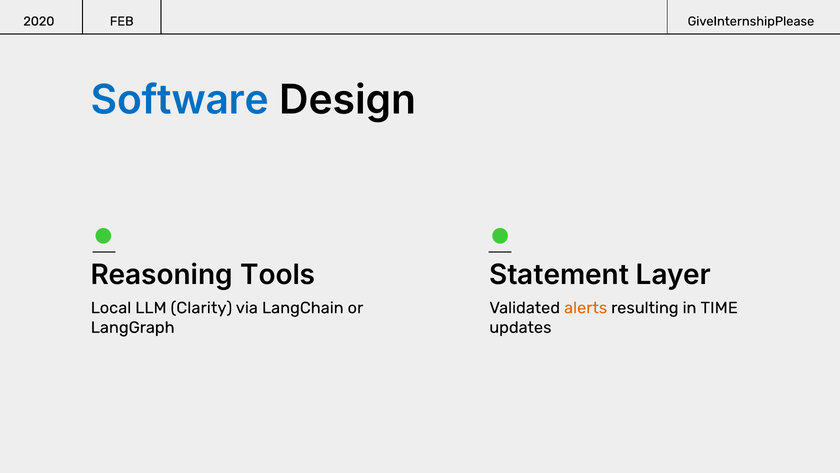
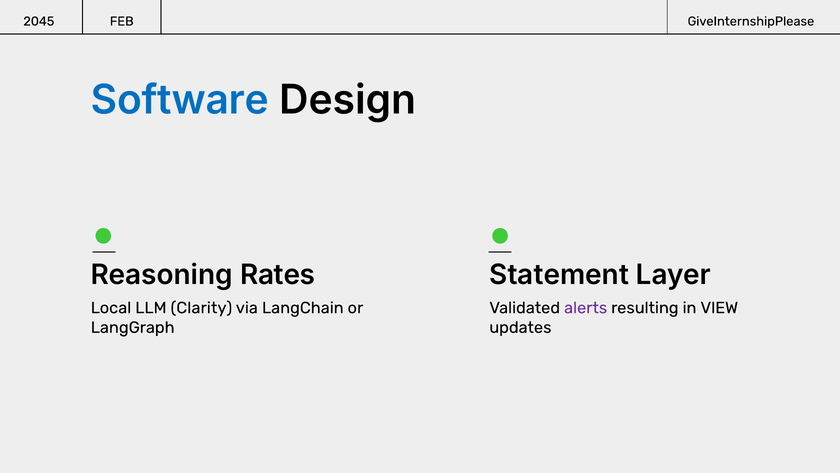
2020: 2020 -> 2045
Tools: Tools -> Rates
alerts colour: orange -> purple
TIME: TIME -> VIEW
